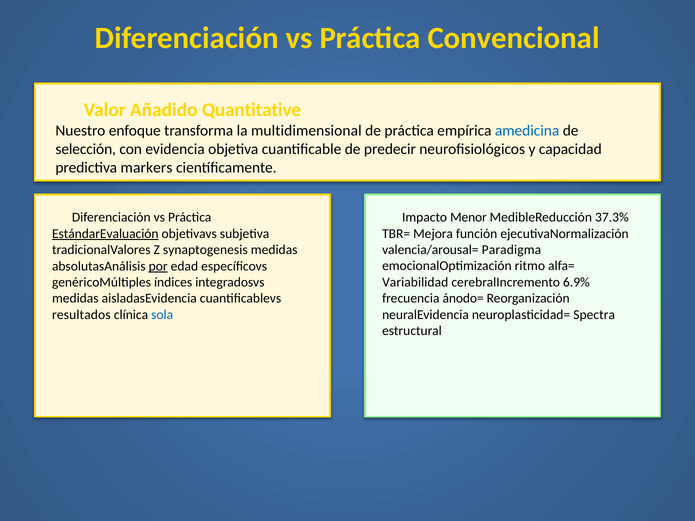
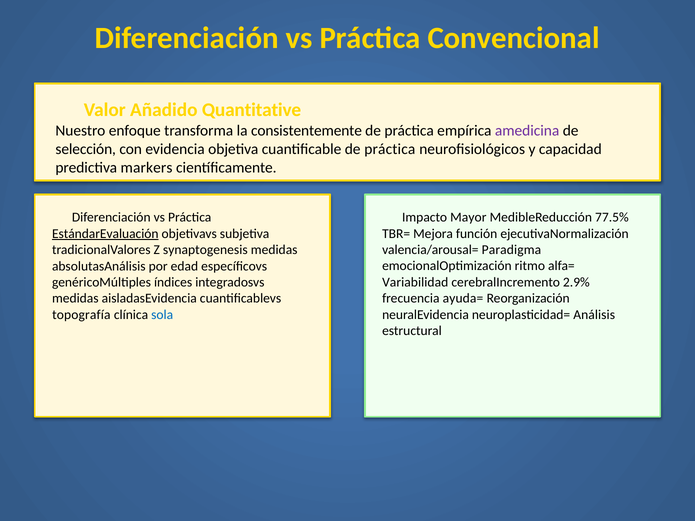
multidimensional: multidimensional -> consistentemente
amedicina colour: blue -> purple
cuantificable de predecir: predecir -> práctica
Menor: Menor -> Mayor
37.3%: 37.3% -> 77.5%
por underline: present -> none
6.9%: 6.9% -> 2.9%
ánodo=: ánodo= -> ayuda=
Spectra: Spectra -> Análisis
resultados: resultados -> topografía
